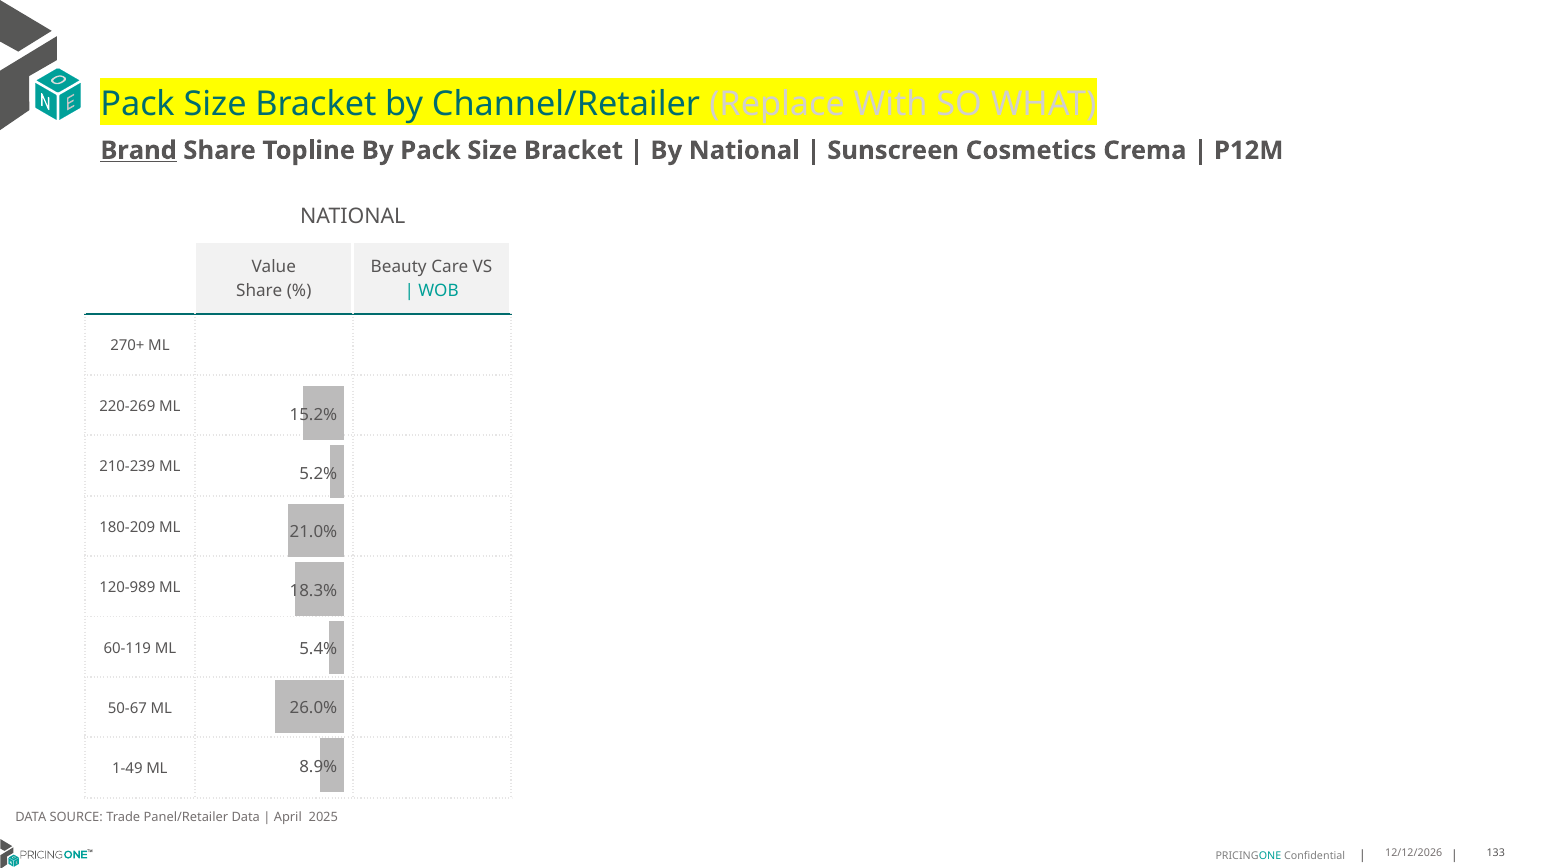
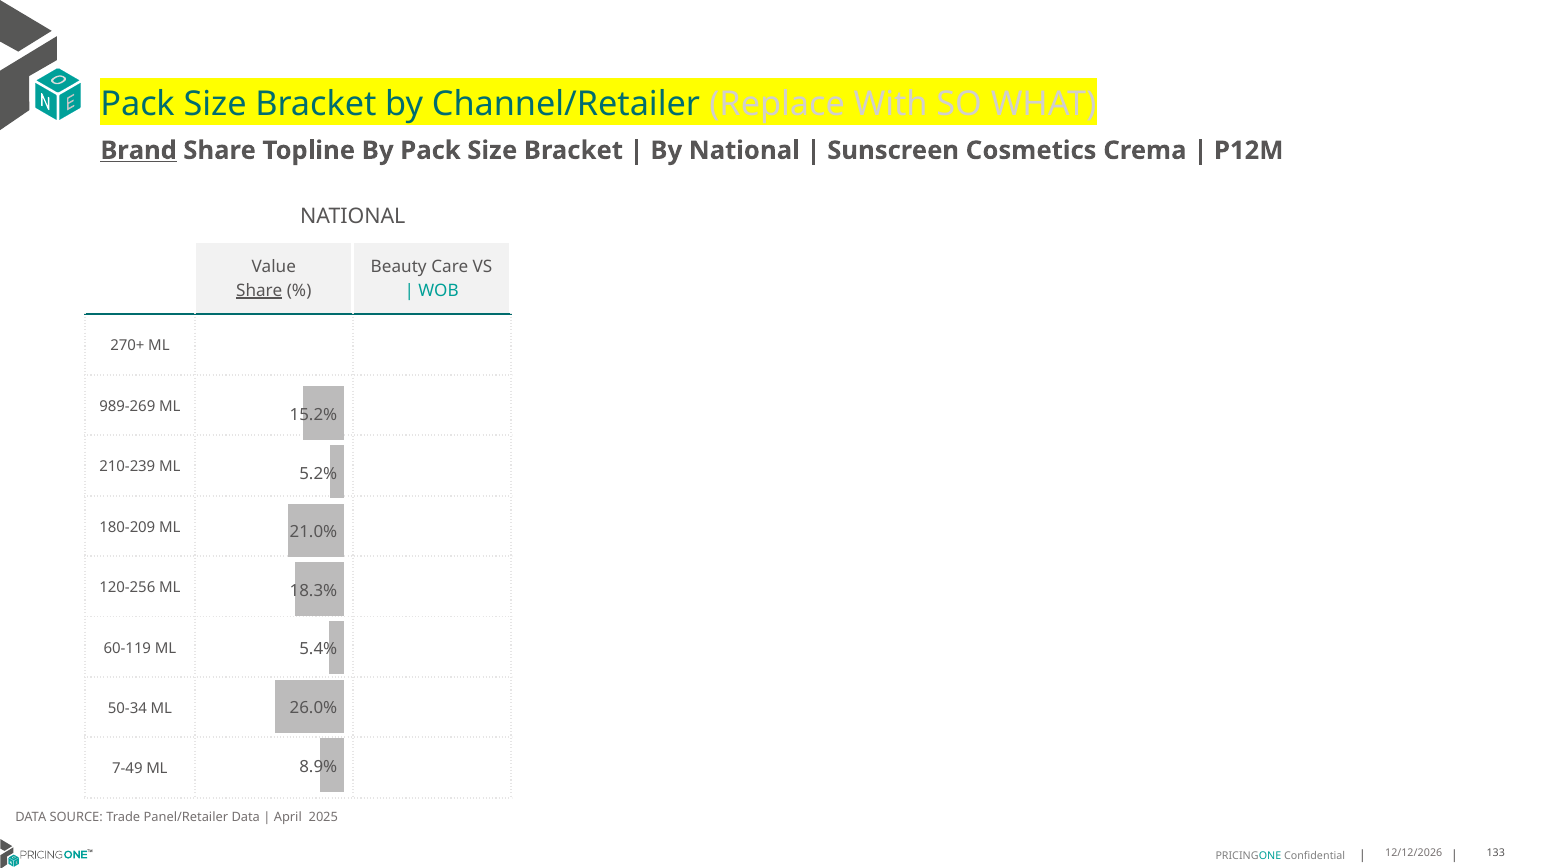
Share at (259, 291) underline: none -> present
220-269: 220-269 -> 989-269
120-989: 120-989 -> 120-256
50-67: 50-67 -> 50-34
1-49: 1-49 -> 7-49
